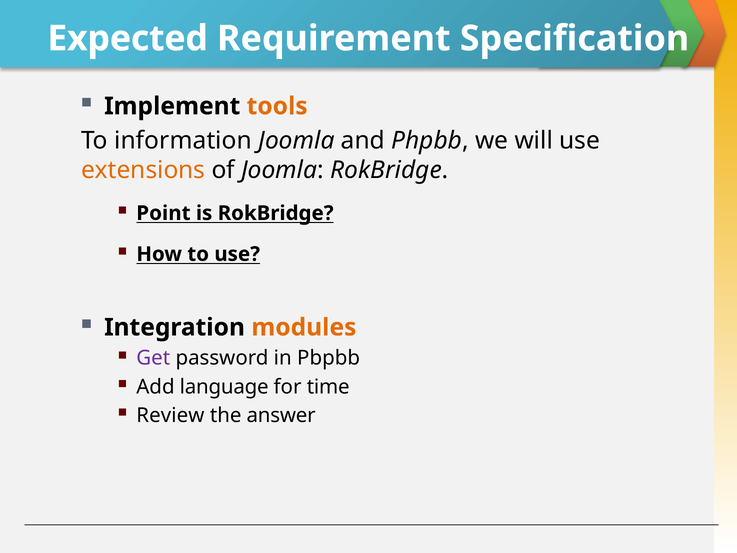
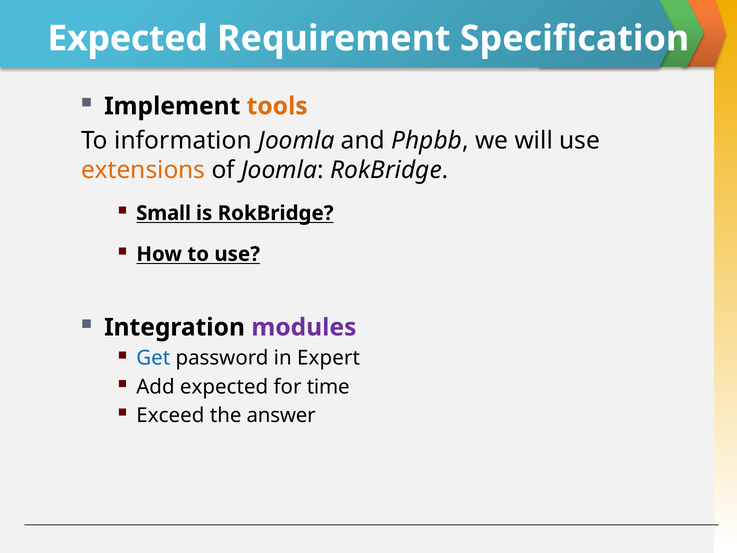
Point: Point -> Small
modules colour: orange -> purple
Get colour: purple -> blue
Pbpbb: Pbpbb -> Expert
Add language: language -> expected
Review: Review -> Exceed
